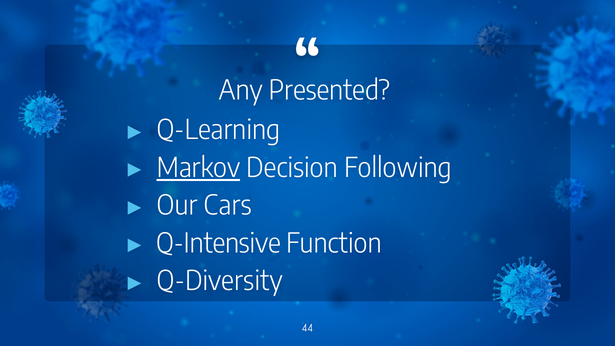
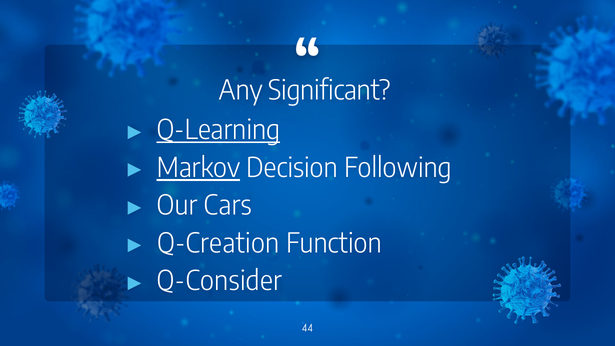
Presented: Presented -> Significant
Q-Learning underline: none -> present
Q-Intensive: Q-Intensive -> Q-Creation
Q-Diversity: Q-Diversity -> Q-Consider
